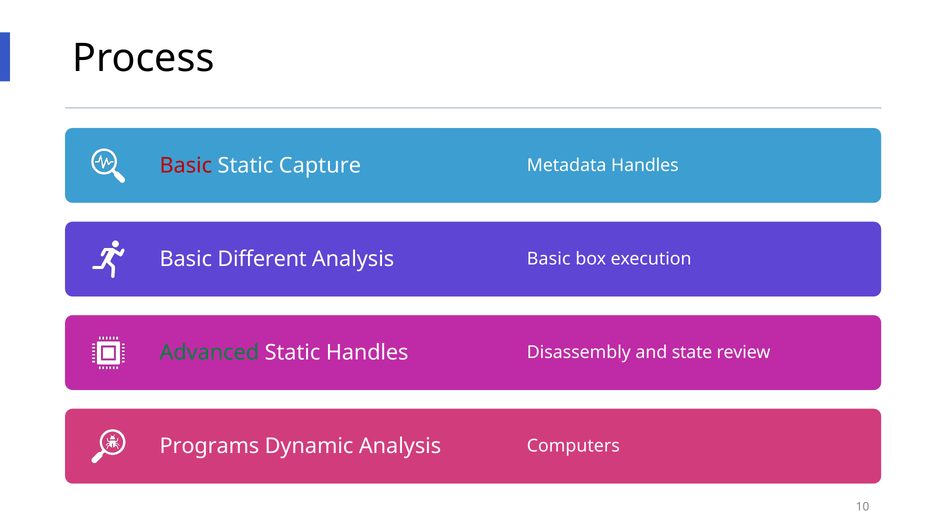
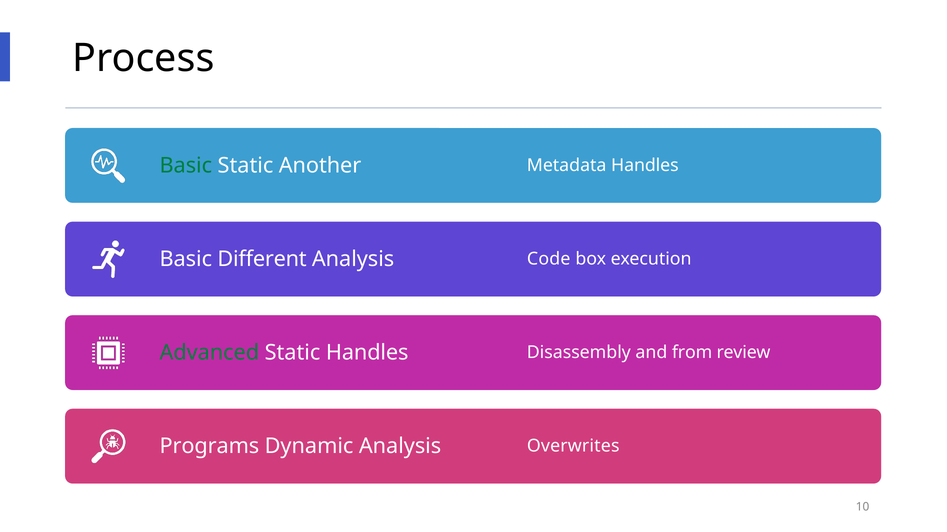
Basic at (186, 166) colour: red -> green
Capture: Capture -> Another
Analysis Basic: Basic -> Code
state: state -> from
Computers: Computers -> Overwrites
